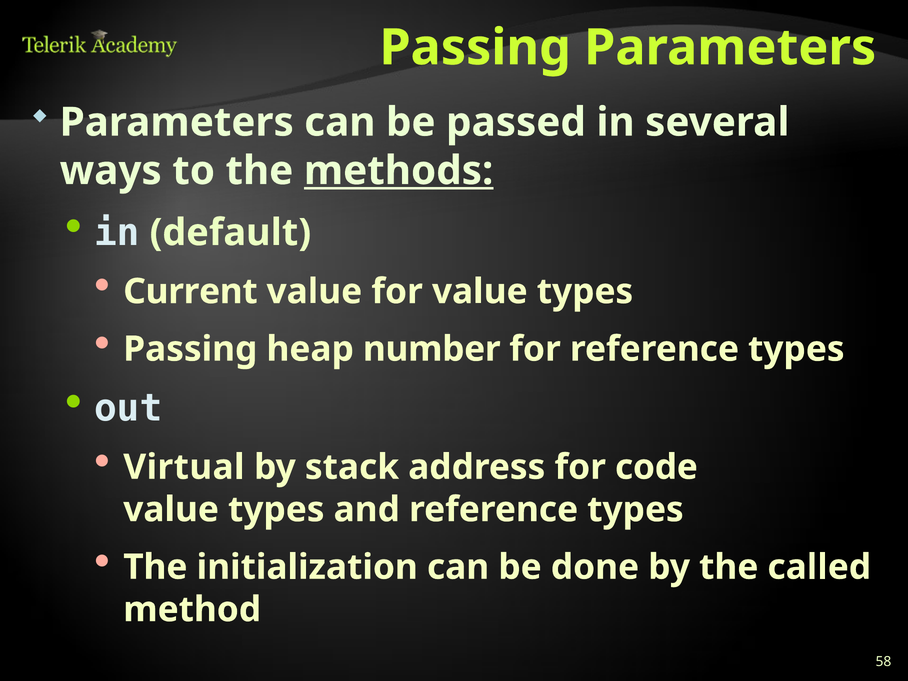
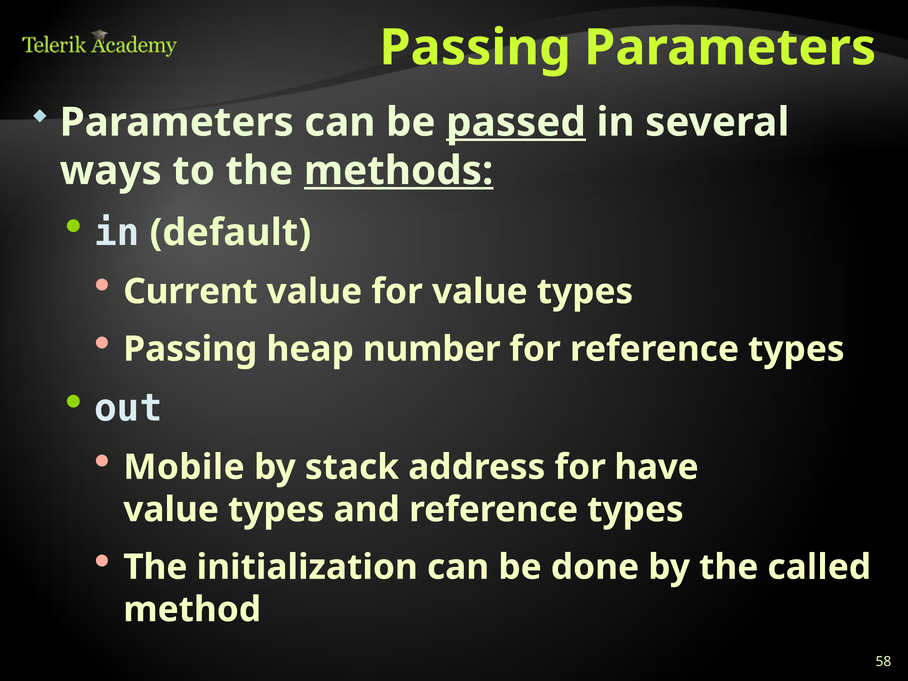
passed underline: none -> present
Virtual: Virtual -> Mobile
code: code -> have
